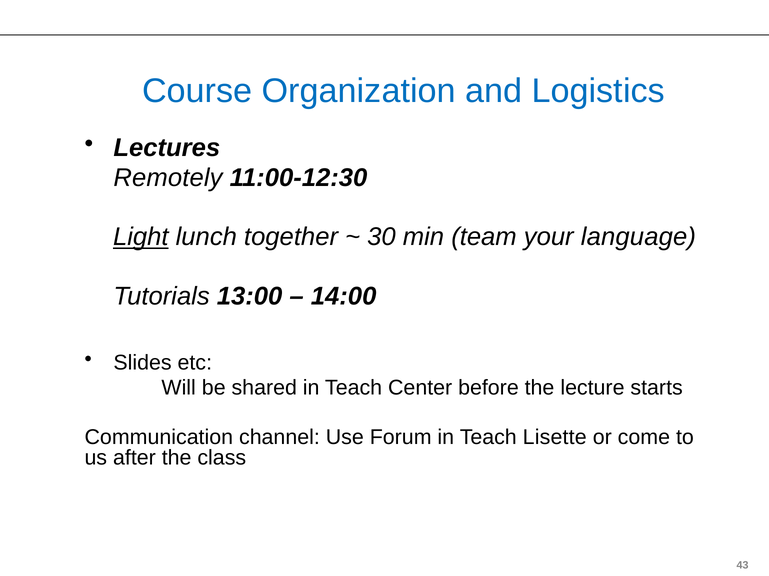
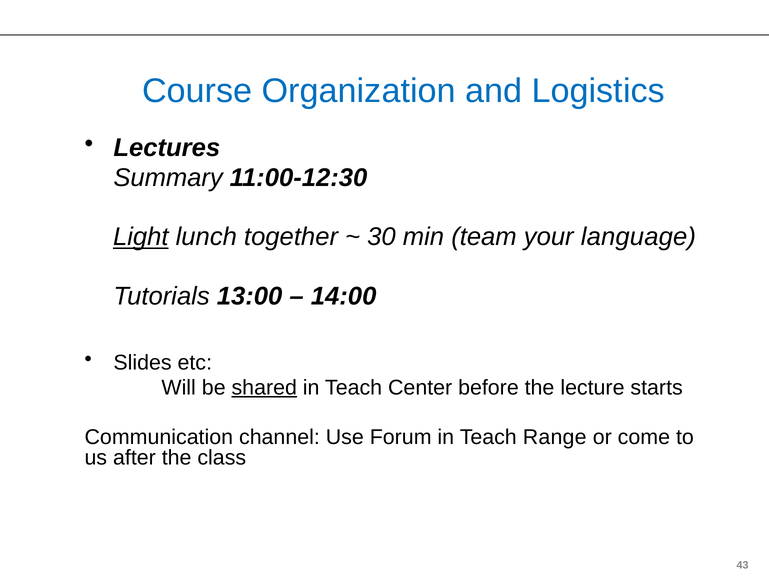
Remotely: Remotely -> Summary
shared underline: none -> present
Lisette: Lisette -> Range
